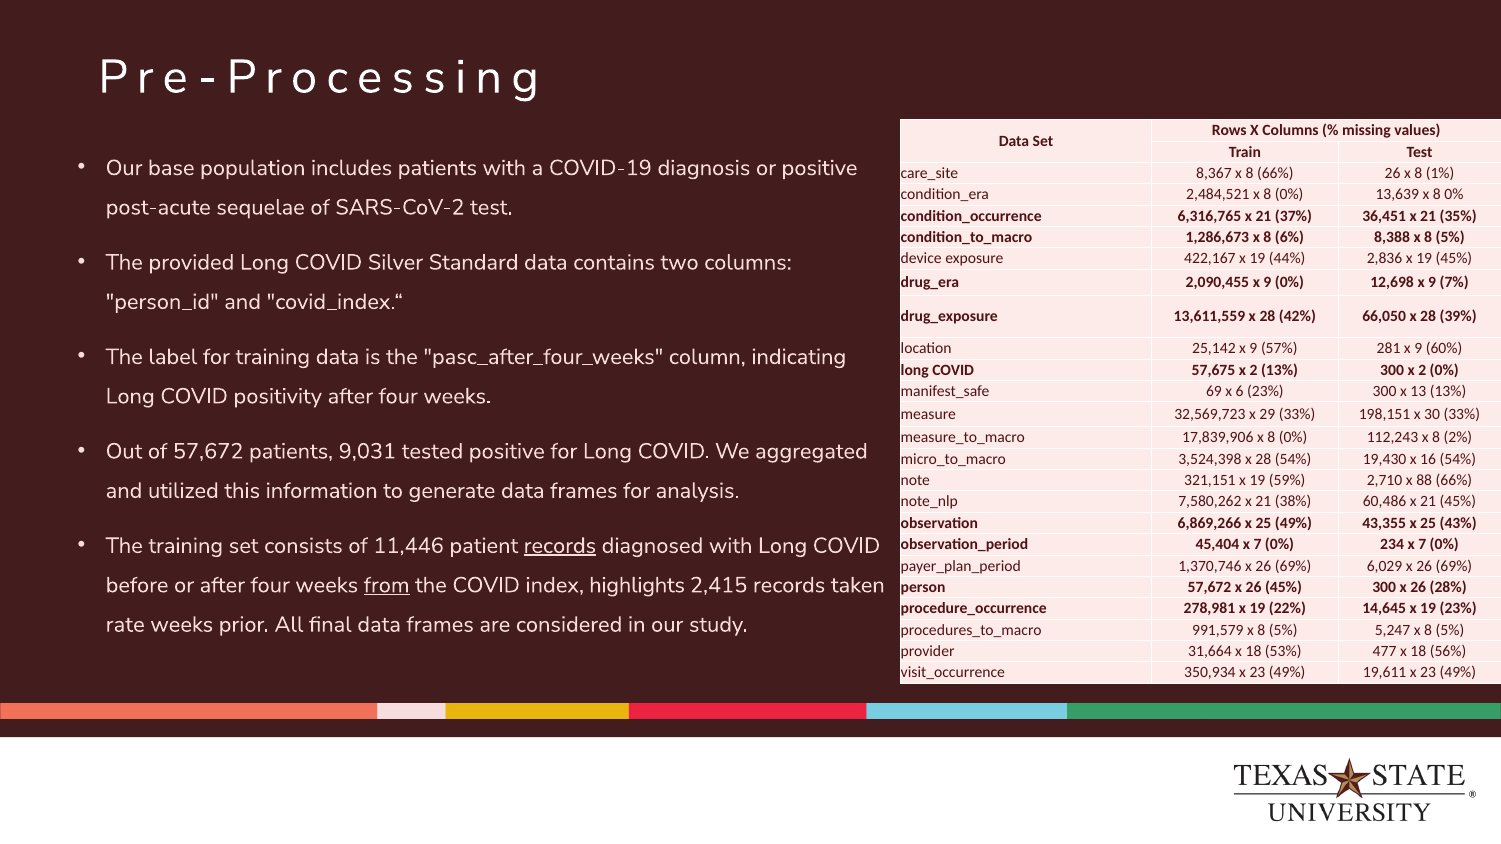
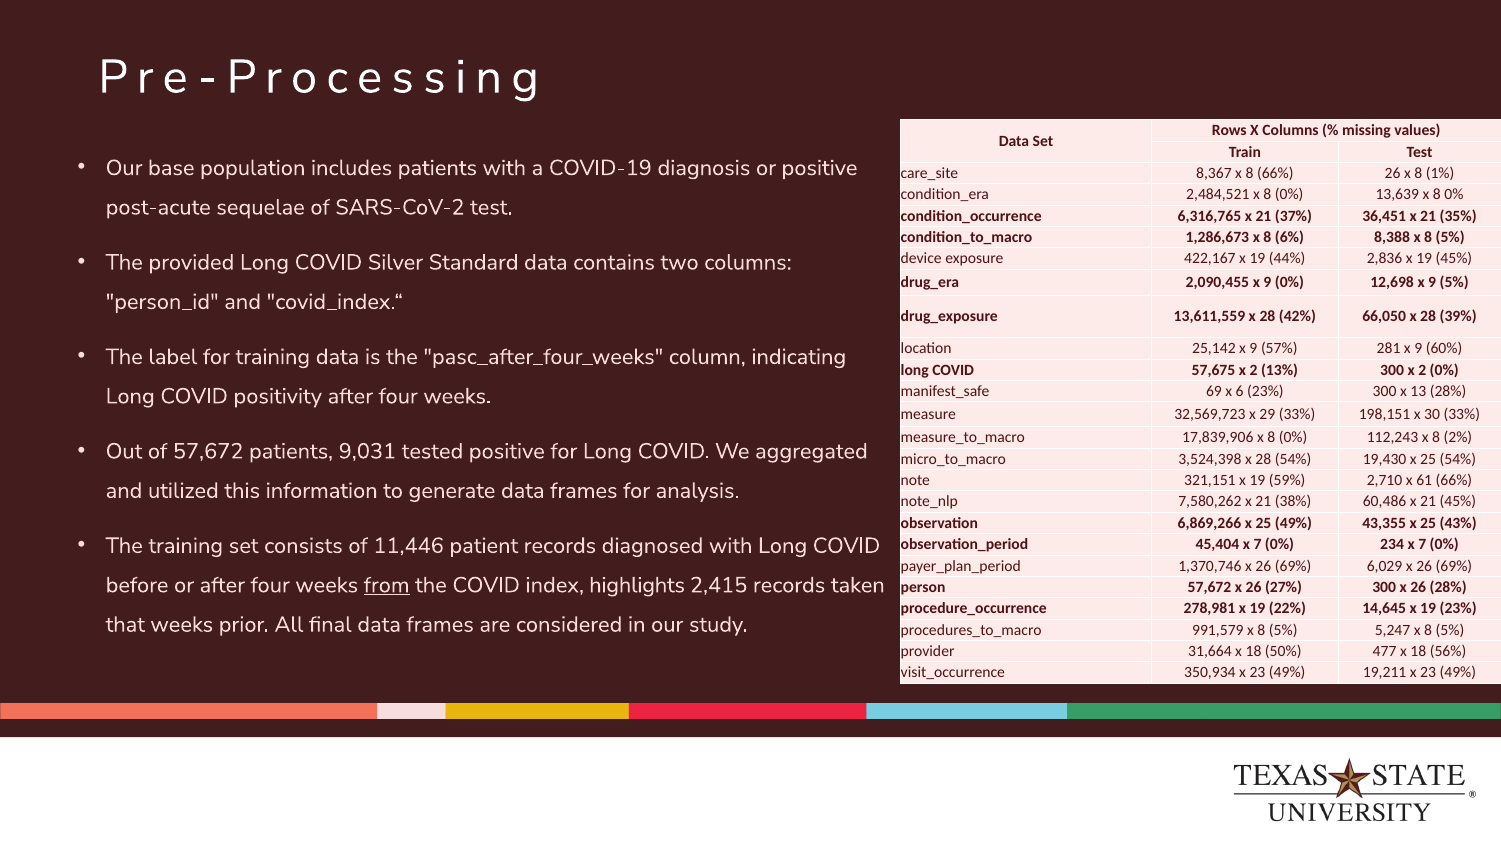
9 7%: 7% -> 5%
13 13%: 13% -> 28%
19,430 x 16: 16 -> 25
88: 88 -> 61
records at (560, 546) underline: present -> none
26 45%: 45% -> 27%
rate: rate -> that
53%: 53% -> 50%
19,611: 19,611 -> 19,211
